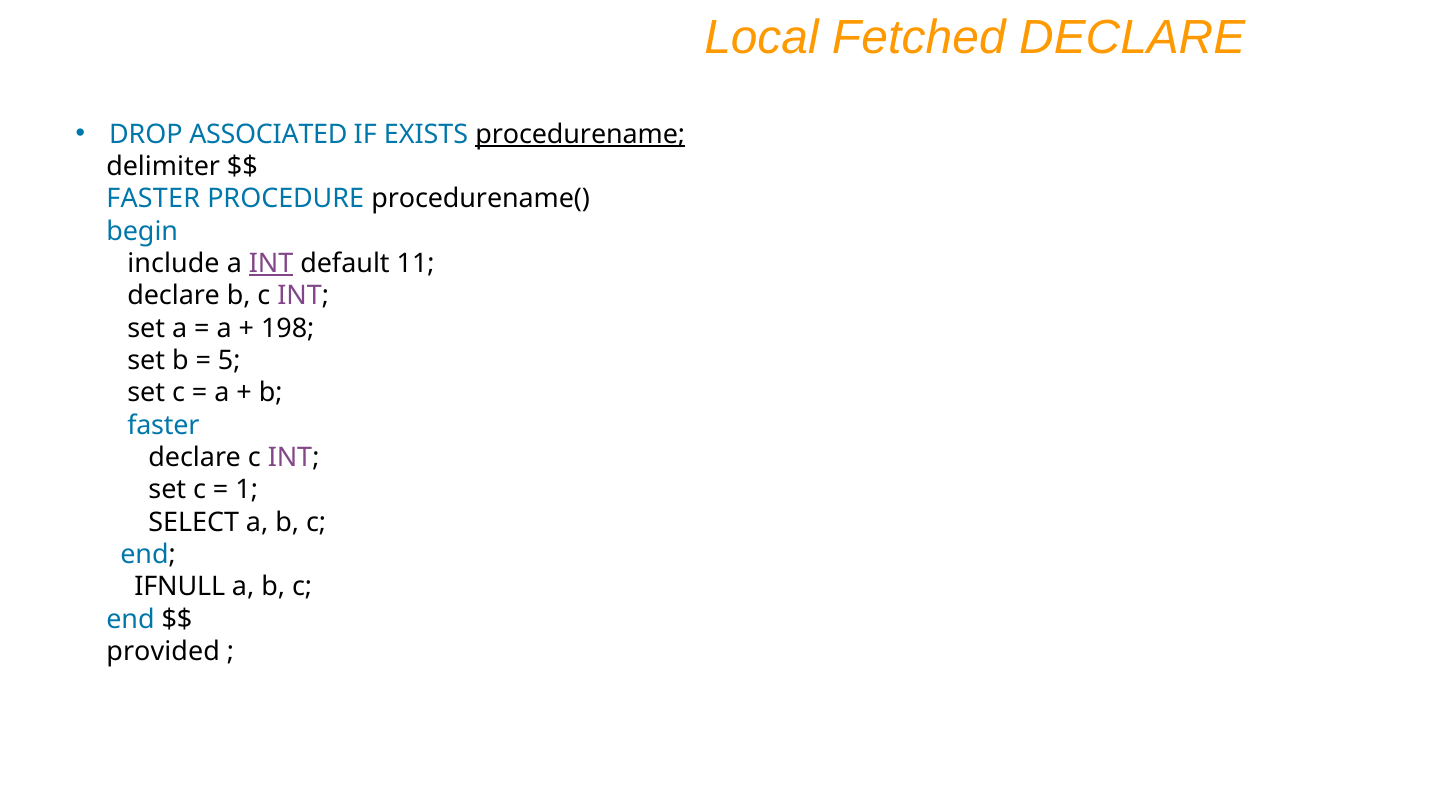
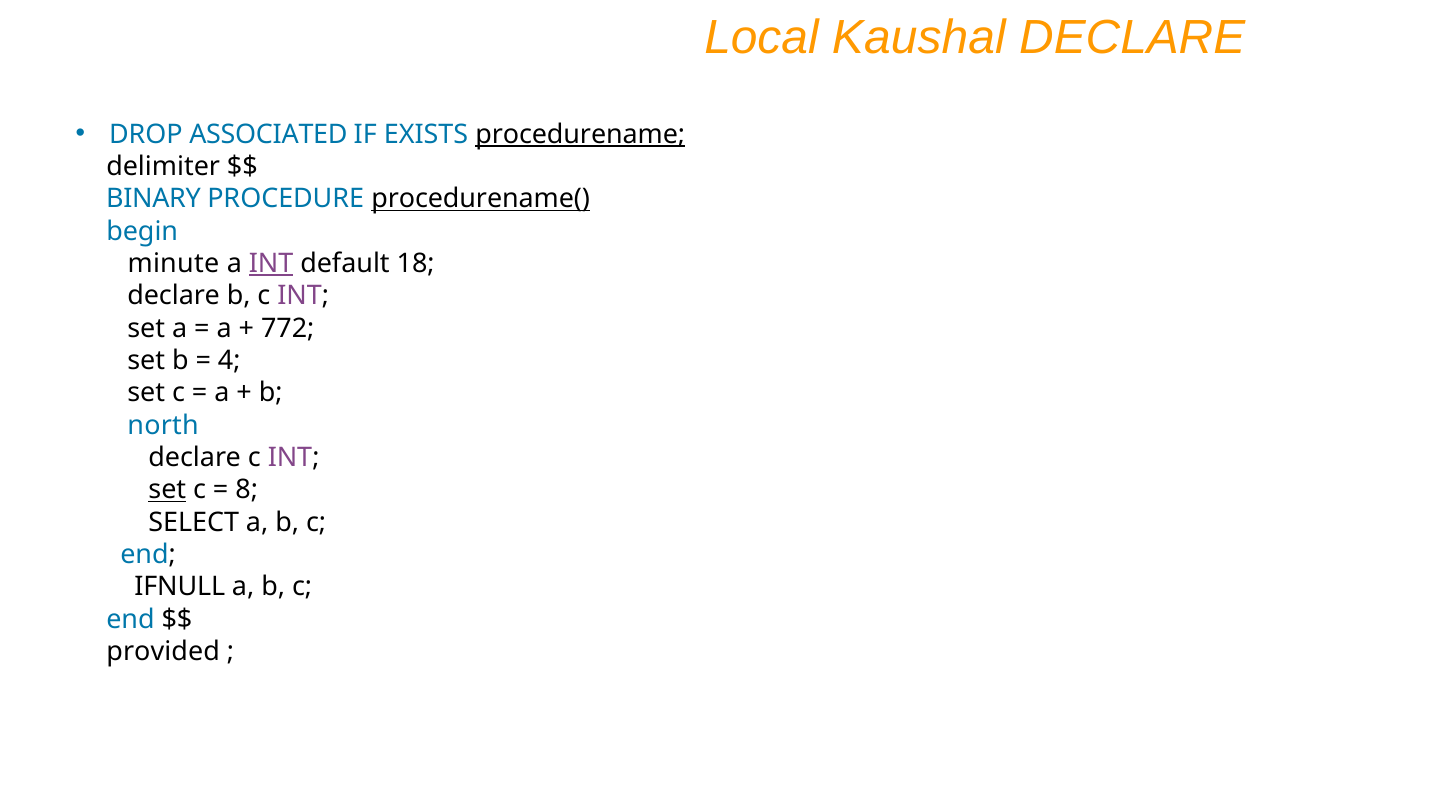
Fetched: Fetched -> Kaushal
FASTER at (153, 199): FASTER -> BINARY
procedurename( underline: none -> present
include: include -> minute
11: 11 -> 18
198: 198 -> 772
5: 5 -> 4
faster at (163, 425): faster -> north
set at (167, 490) underline: none -> present
1: 1 -> 8
